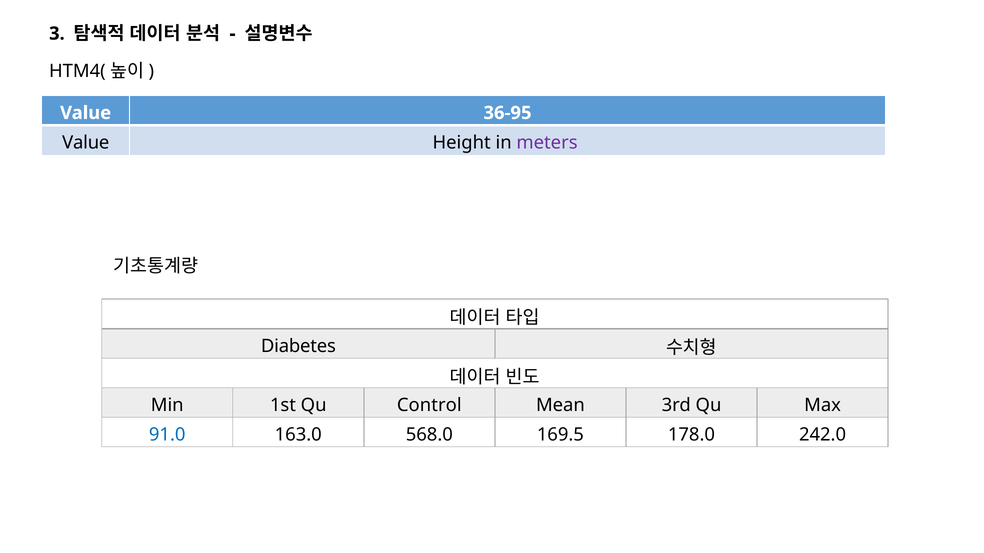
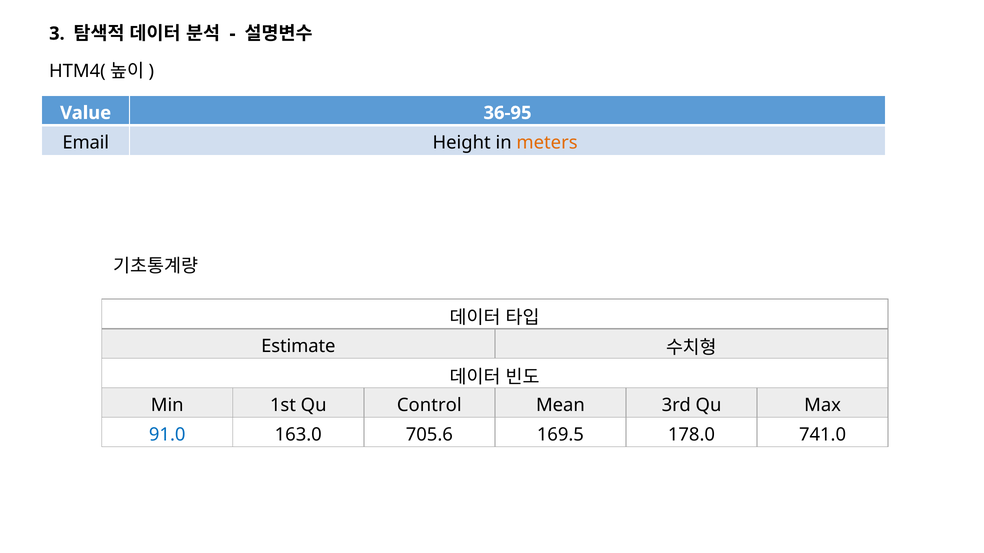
Value at (86, 143): Value -> Email
meters colour: purple -> orange
Diabetes: Diabetes -> Estimate
568.0: 568.0 -> 705.6
242.0: 242.0 -> 741.0
